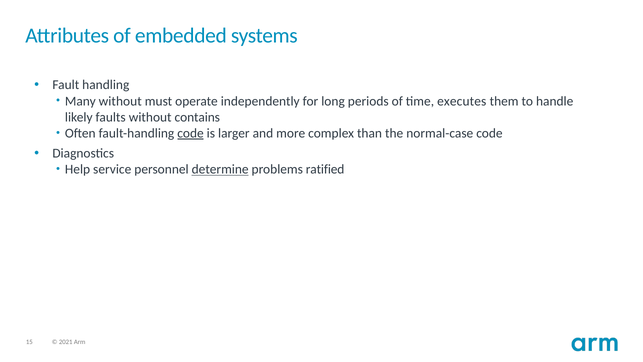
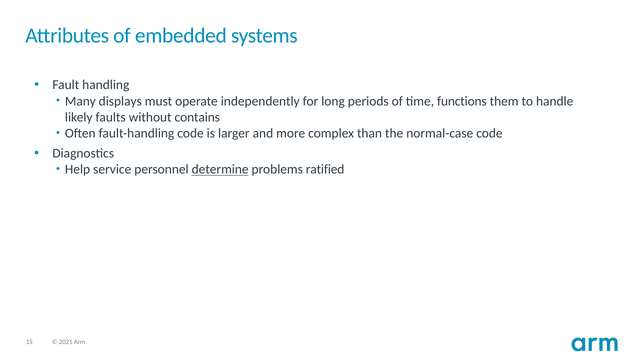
Many without: without -> displays
executes: executes -> functions
code at (190, 133) underline: present -> none
